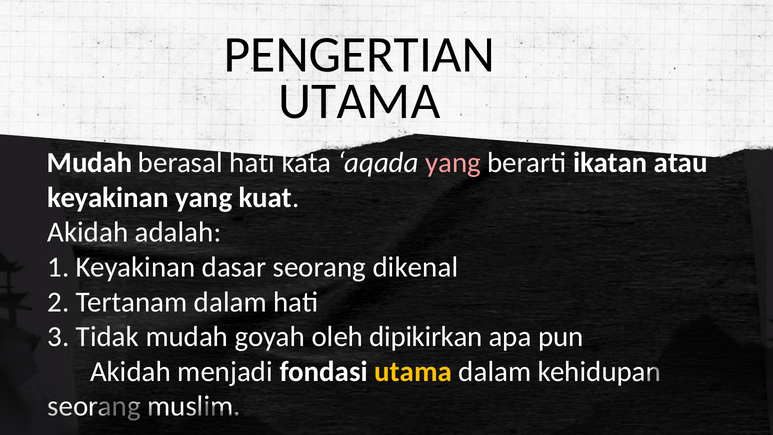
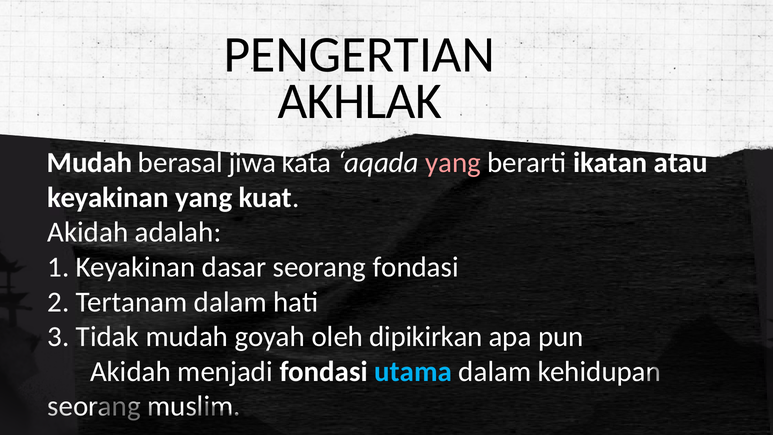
UTAMA at (359, 101): UTAMA -> AKHLAK
berasal hati: hati -> jiwa
dikenal at (416, 267): dikenal -> fondasi
utama at (413, 371) colour: yellow -> light blue
